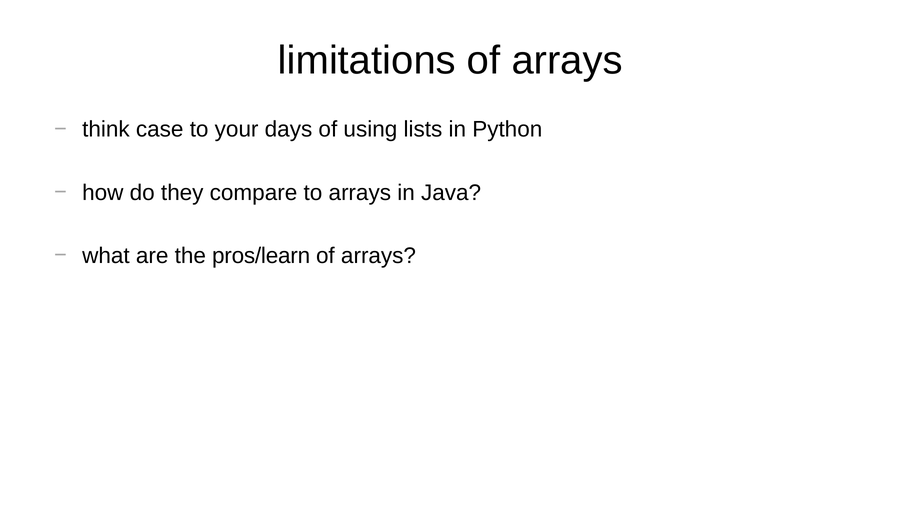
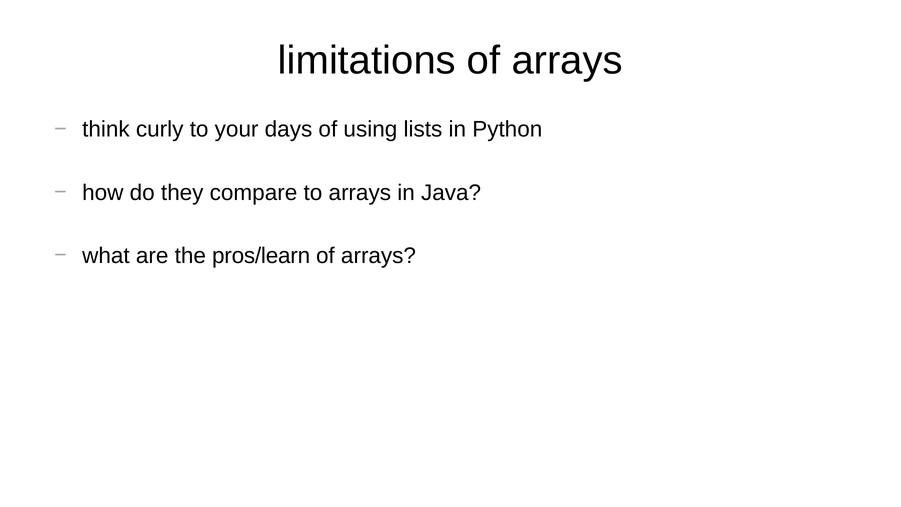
case: case -> curly
